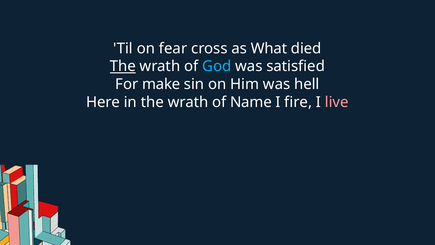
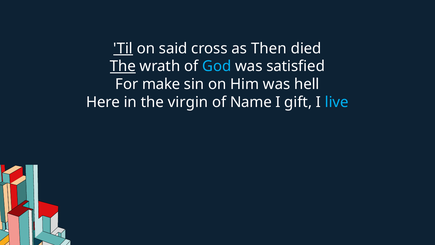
Til underline: none -> present
fear: fear -> said
What: What -> Then
in the wrath: wrath -> virgin
fire: fire -> gift
live colour: pink -> light blue
